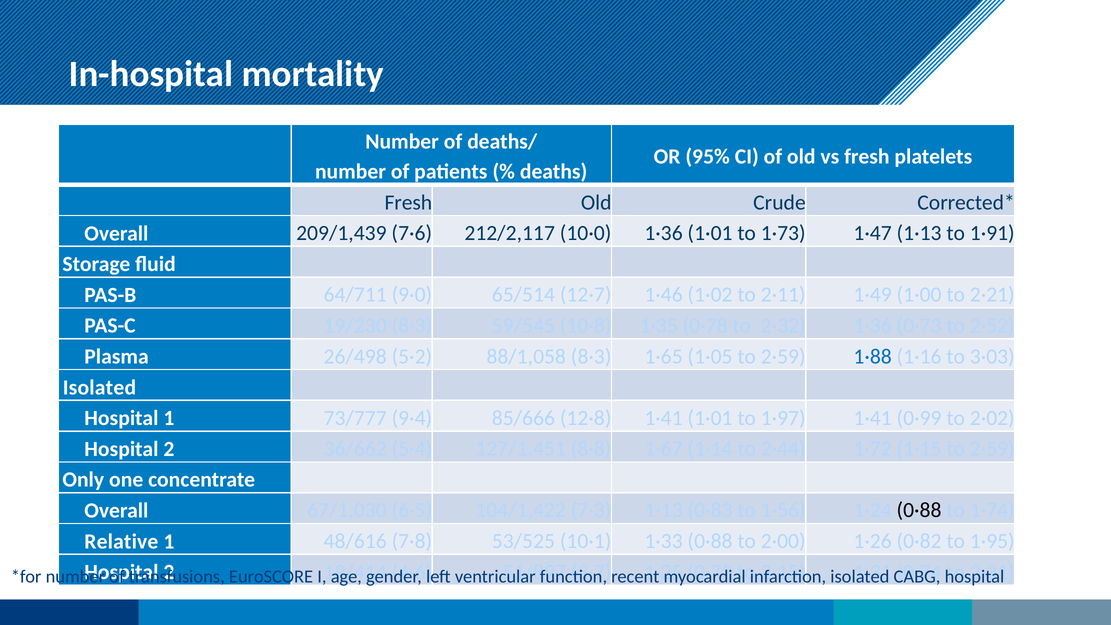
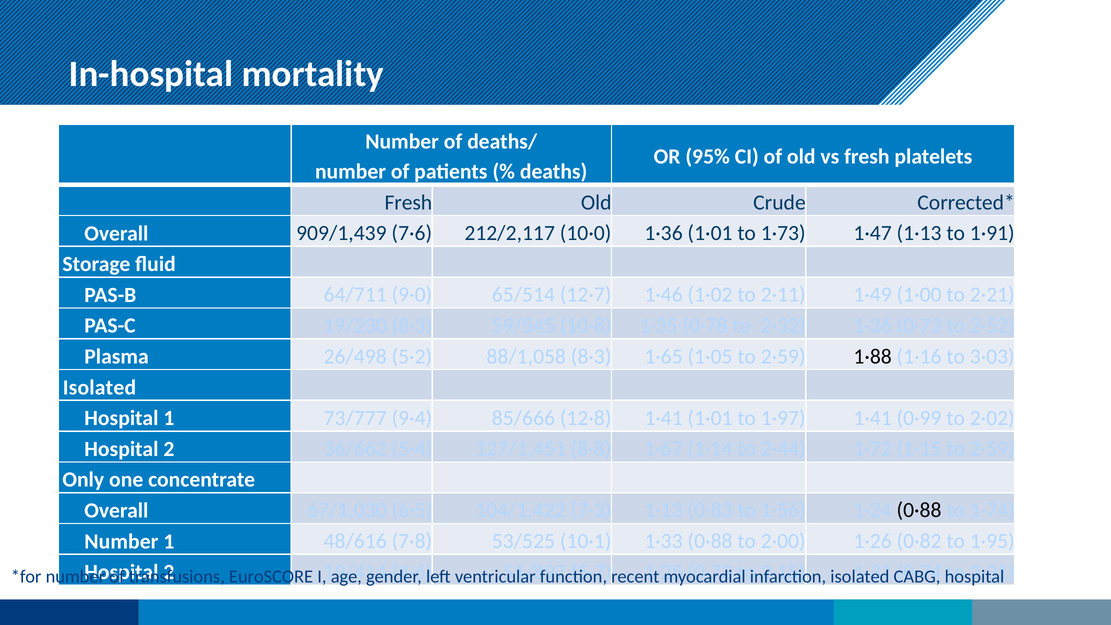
209/1,439: 209/1,439 -> 909/1,439
1·88 colour: blue -> black
Relative at (121, 541): Relative -> Number
